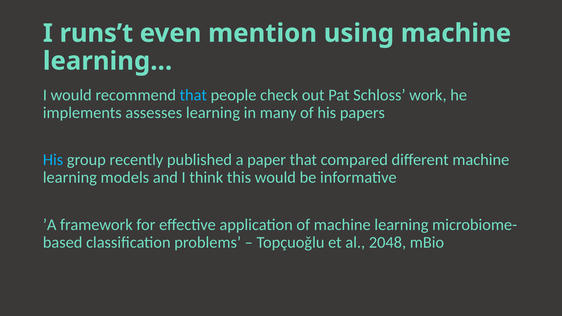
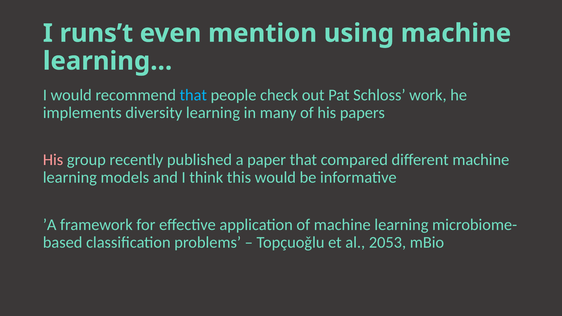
assesses: assesses -> diversity
His at (53, 160) colour: light blue -> pink
2048: 2048 -> 2053
